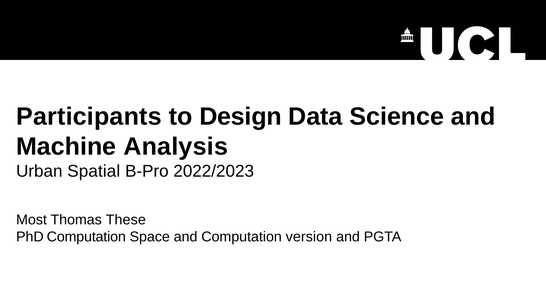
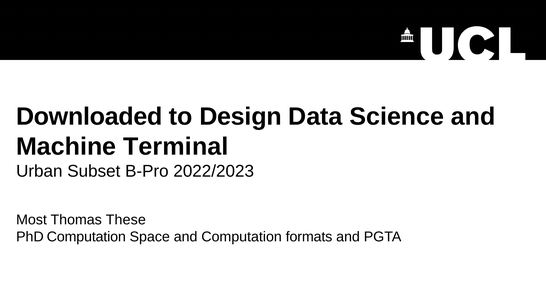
Participants: Participants -> Downloaded
Analysis: Analysis -> Terminal
Spatial: Spatial -> Subset
version: version -> formats
